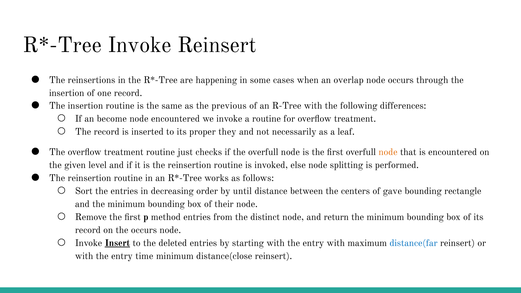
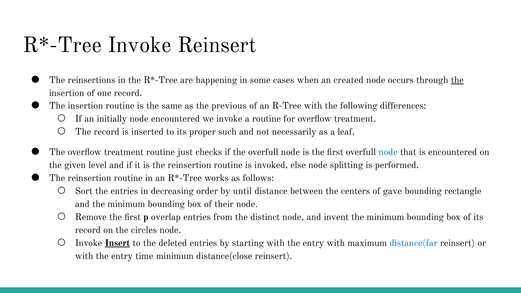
overlap: overlap -> created
the at (457, 80) underline: none -> present
become: become -> initially
they: they -> such
node at (388, 152) colour: orange -> blue
method: method -> overlap
return: return -> invent
the occurs: occurs -> circles
